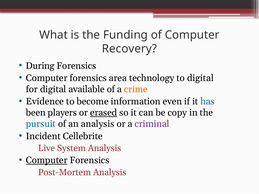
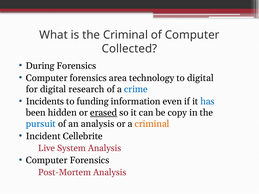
the Funding: Funding -> Criminal
Recovery: Recovery -> Collected
available: available -> research
crime colour: orange -> blue
Evidence: Evidence -> Incidents
become: become -> funding
players: players -> hidden
criminal at (152, 124) colour: purple -> orange
Computer at (47, 161) underline: present -> none
